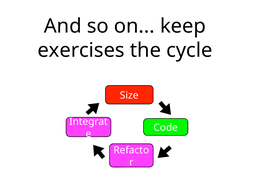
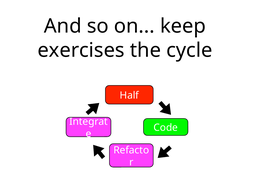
Size: Size -> Half
